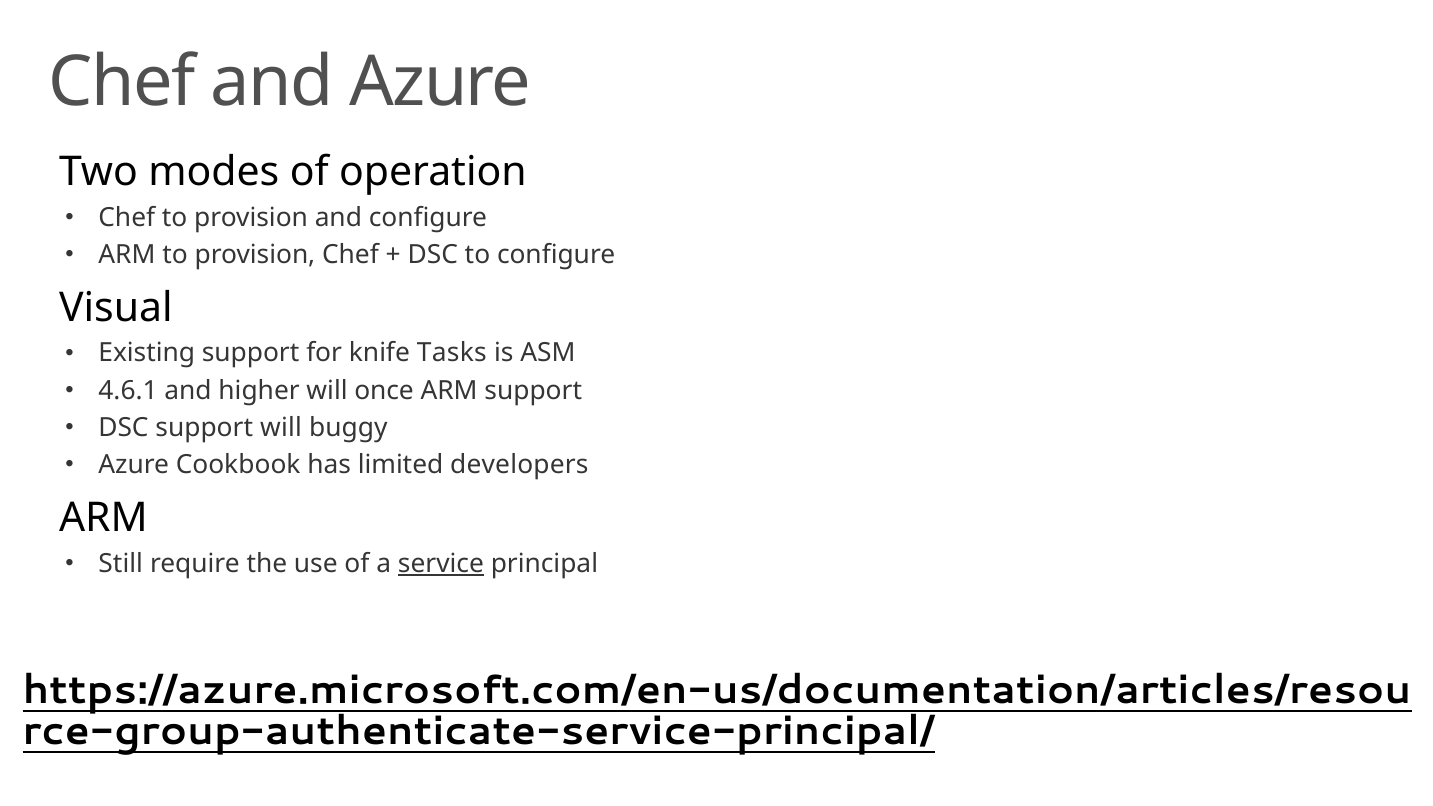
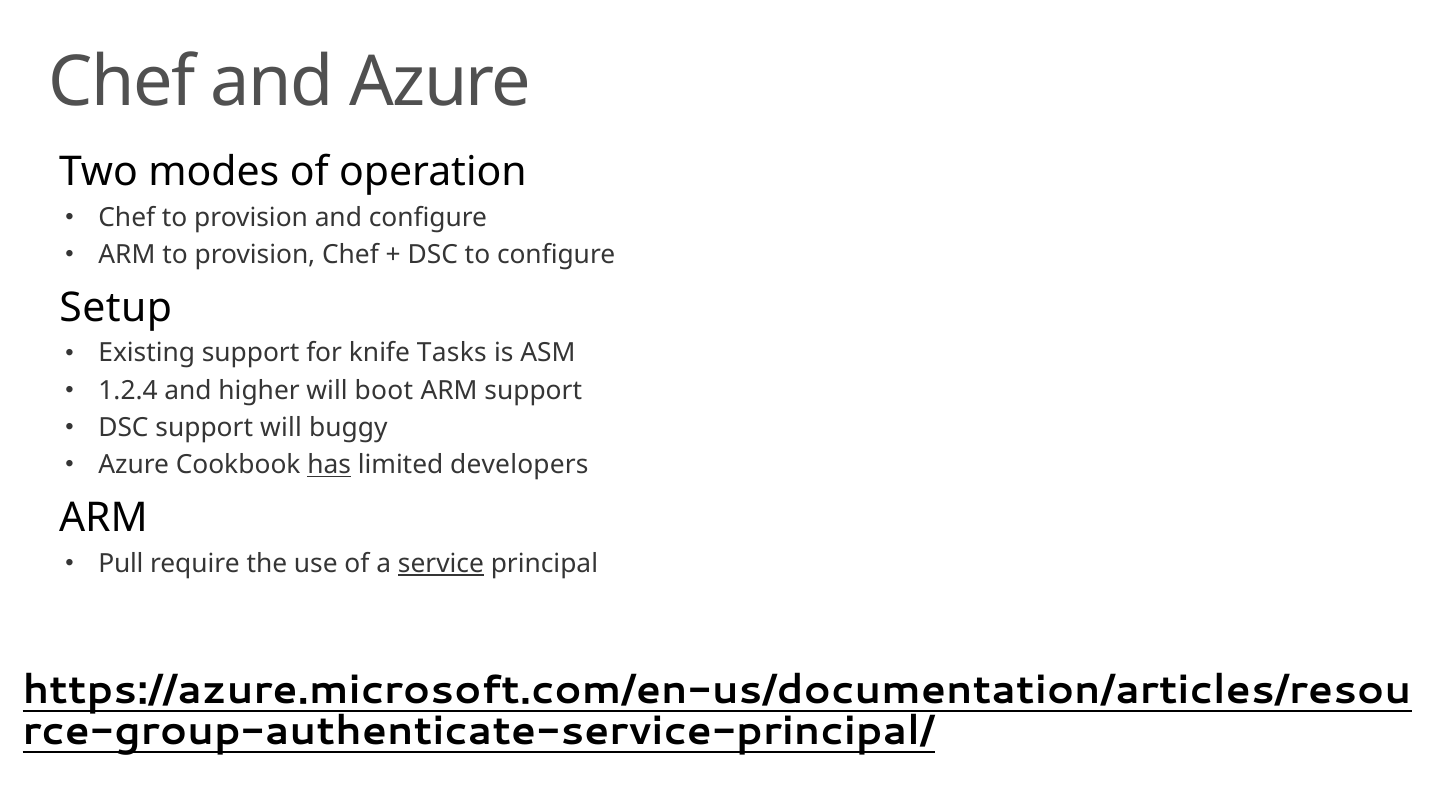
Visual: Visual -> Setup
4.6.1: 4.6.1 -> 1.2.4
once: once -> boot
has underline: none -> present
Still: Still -> Pull
